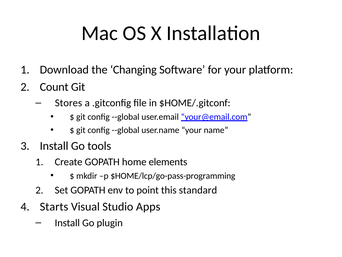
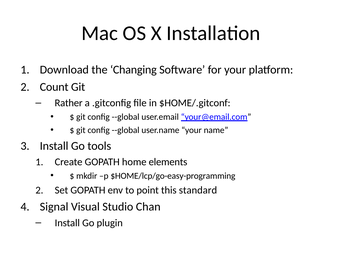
Stores: Stores -> Rather
$HOME/lcp/go-pass-programming: $HOME/lcp/go-pass-programming -> $HOME/lcp/go-easy-programming
Starts: Starts -> Signal
Apps: Apps -> Chan
